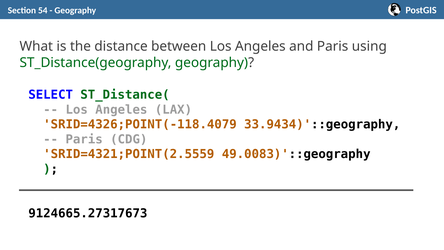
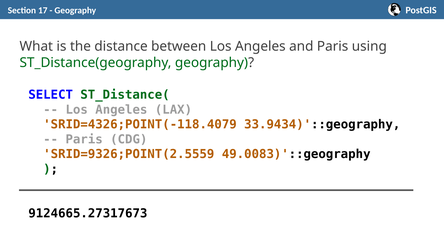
54: 54 -> 17
SRID=4321;POINT(2.5559: SRID=4321;POINT(2.5559 -> SRID=9326;POINT(2.5559
